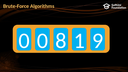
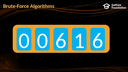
0 8: 8 -> 6
1 9: 9 -> 6
